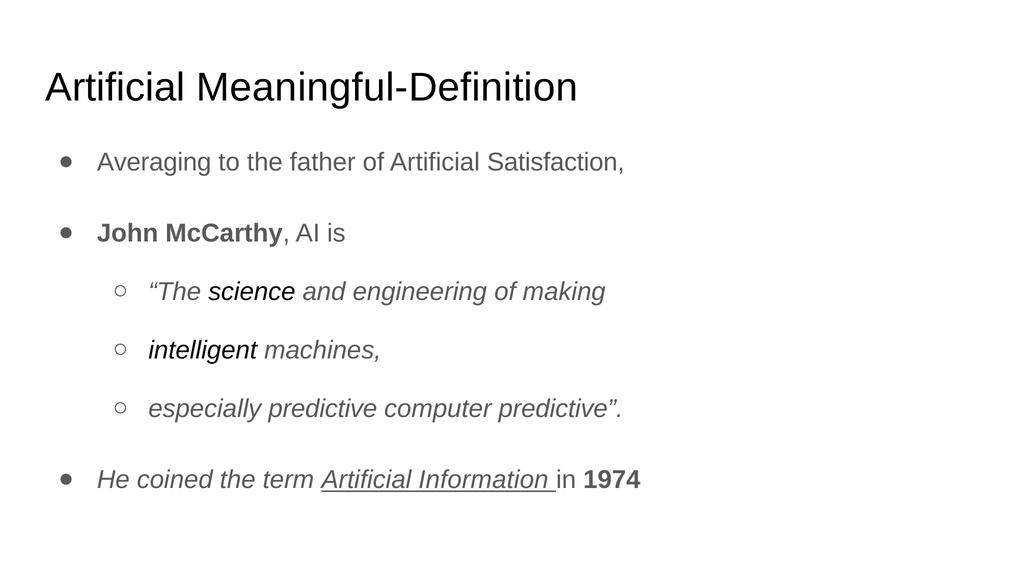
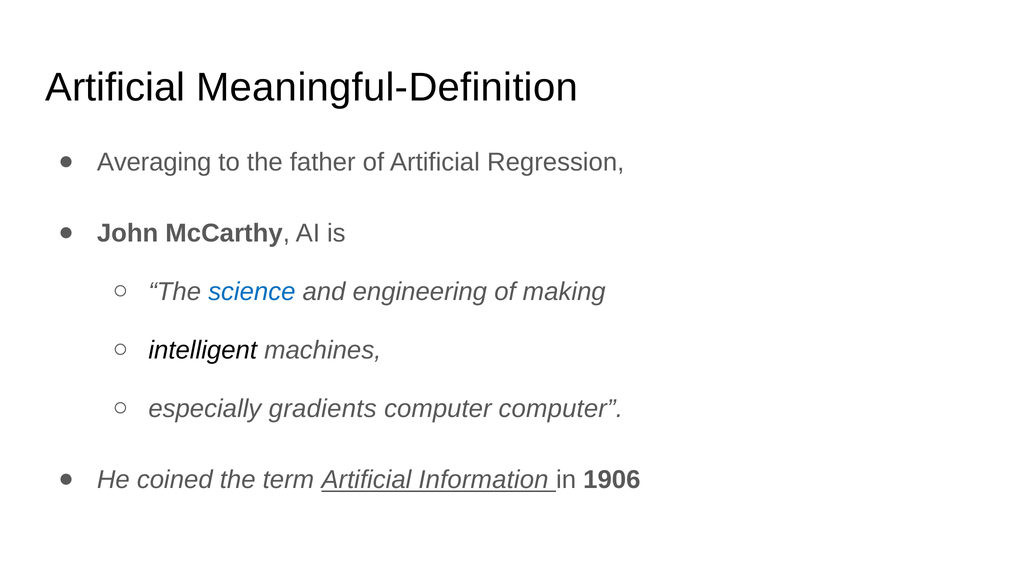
Satisfaction: Satisfaction -> Regression
science colour: black -> blue
especially predictive: predictive -> gradients
computer predictive: predictive -> computer
1974: 1974 -> 1906
